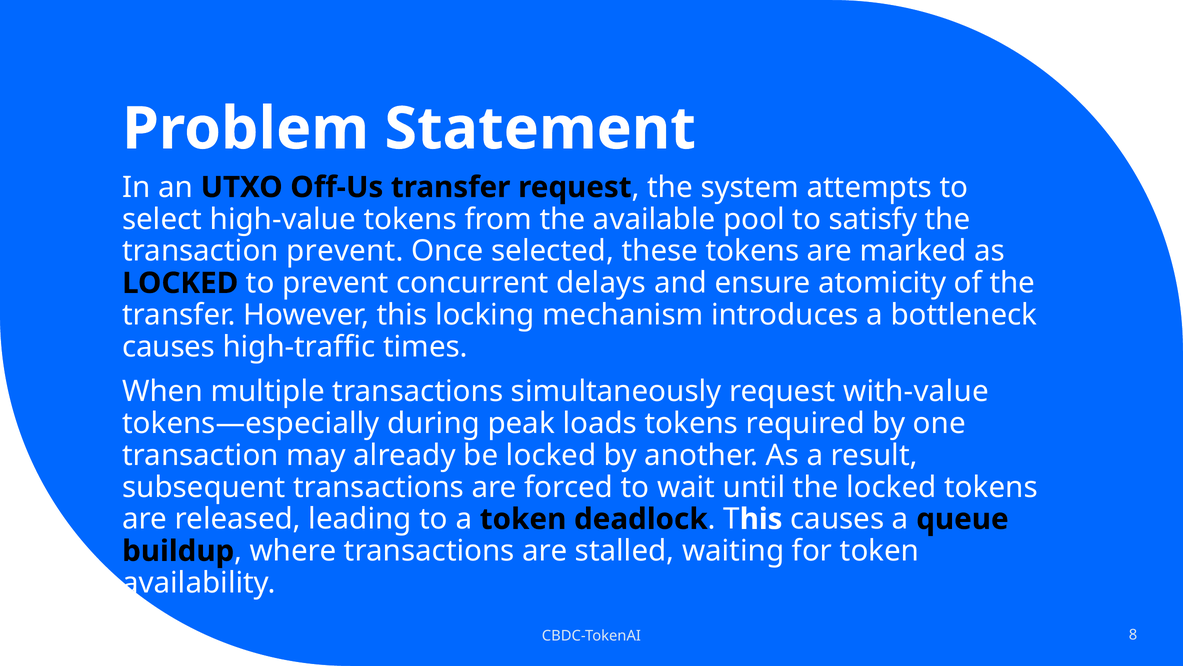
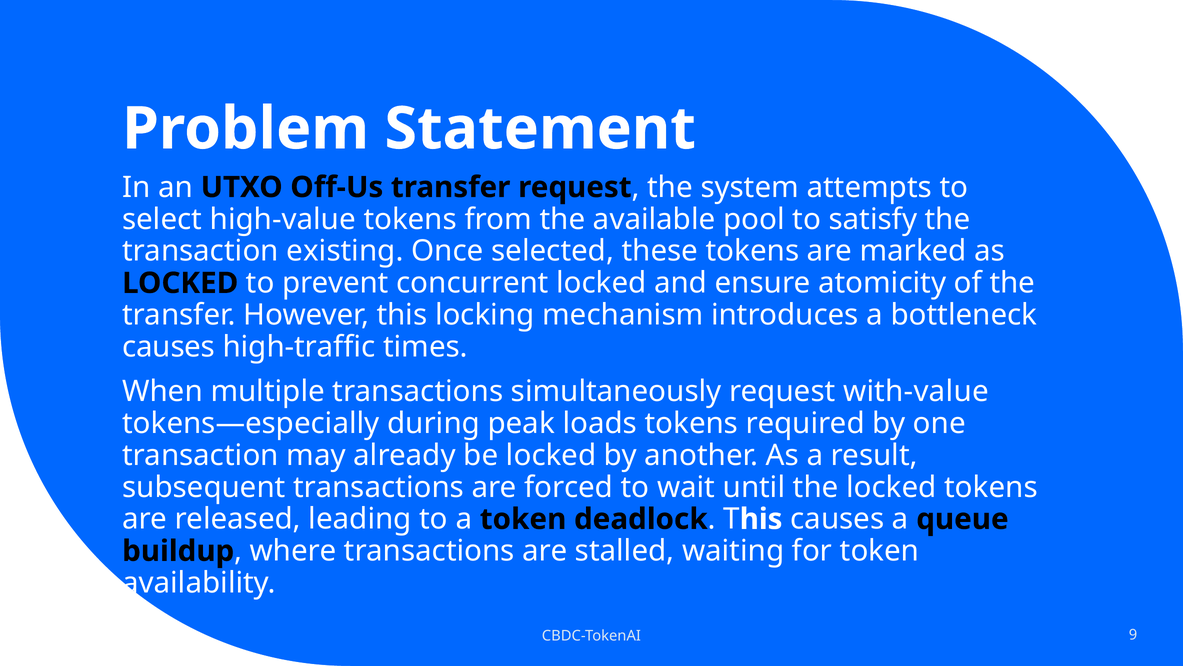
transaction prevent: prevent -> existing
concurrent delays: delays -> locked
8: 8 -> 9
